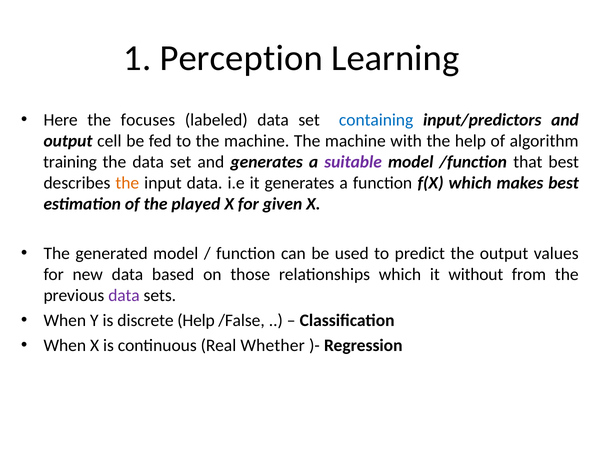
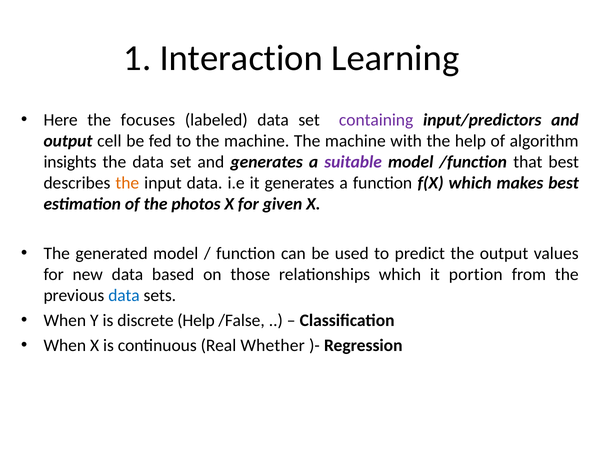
Perception: Perception -> Interaction
containing colour: blue -> purple
training: training -> insights
played: played -> photos
without: without -> portion
data at (124, 296) colour: purple -> blue
